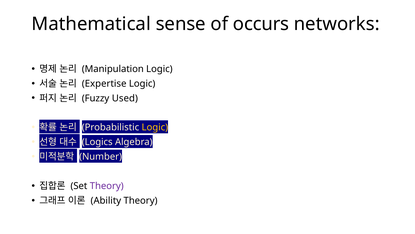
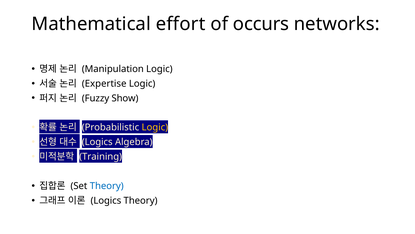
sense: sense -> effort
Used: Used -> Show
Number: Number -> Training
Theory at (107, 185) colour: purple -> blue
Ability at (106, 200): Ability -> Logics
